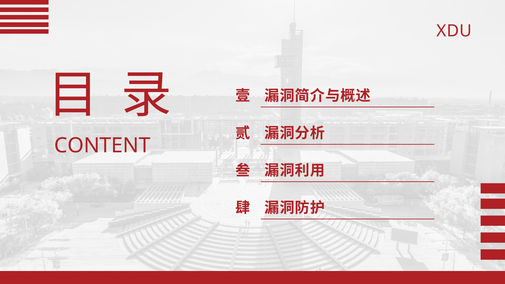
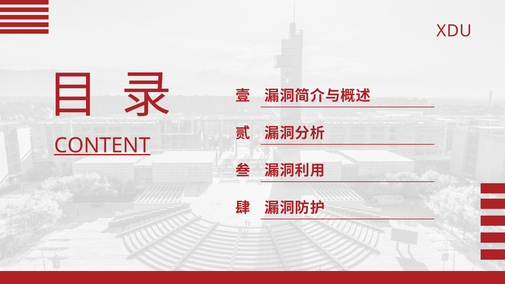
CONTENT underline: none -> present
